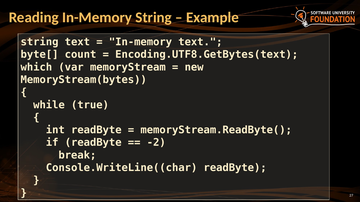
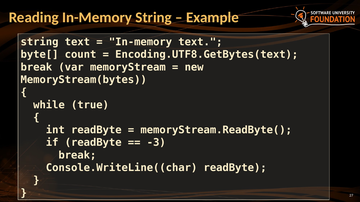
which at (36, 67): which -> break
-2: -2 -> -3
